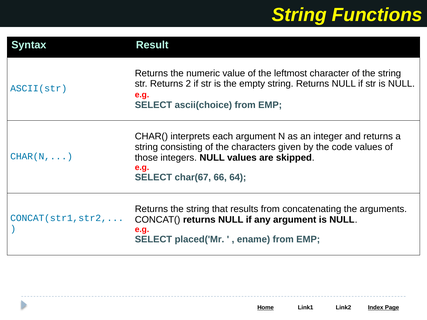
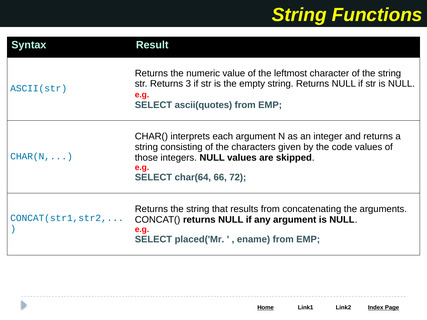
2: 2 -> 3
ascii(choice: ascii(choice -> ascii(quotes
char(67: char(67 -> char(64
64: 64 -> 72
